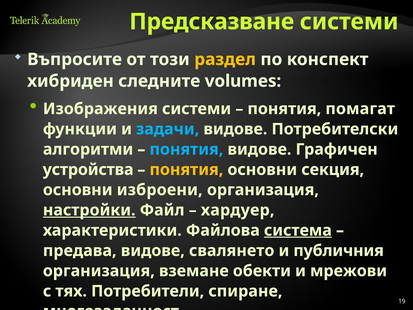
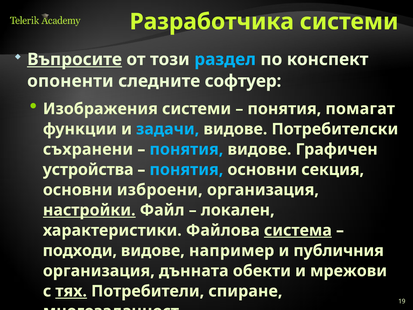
Предсказване: Предсказване -> Разработчика
Въпросите underline: none -> present
раздел colour: yellow -> light blue
хибриден: хибриден -> опоненти
volumes: volumes -> софтуер
алгоритми: алгоритми -> съхранени
понятия at (186, 169) colour: yellow -> light blue
хардуер: хардуер -> локален
предава: предава -> подходи
свалянето: свалянето -> например
вземане: вземане -> дънната
тях underline: none -> present
